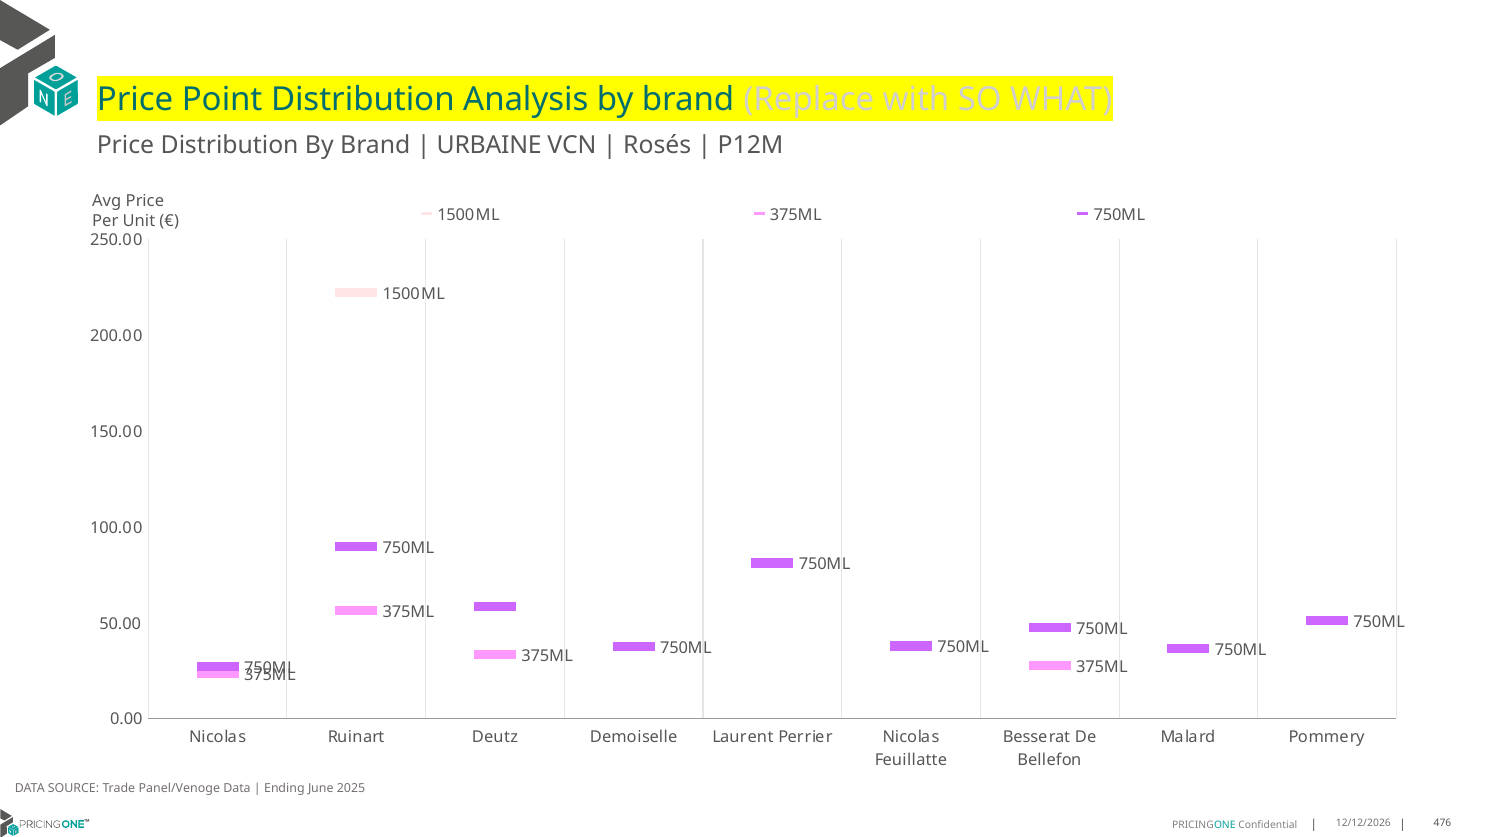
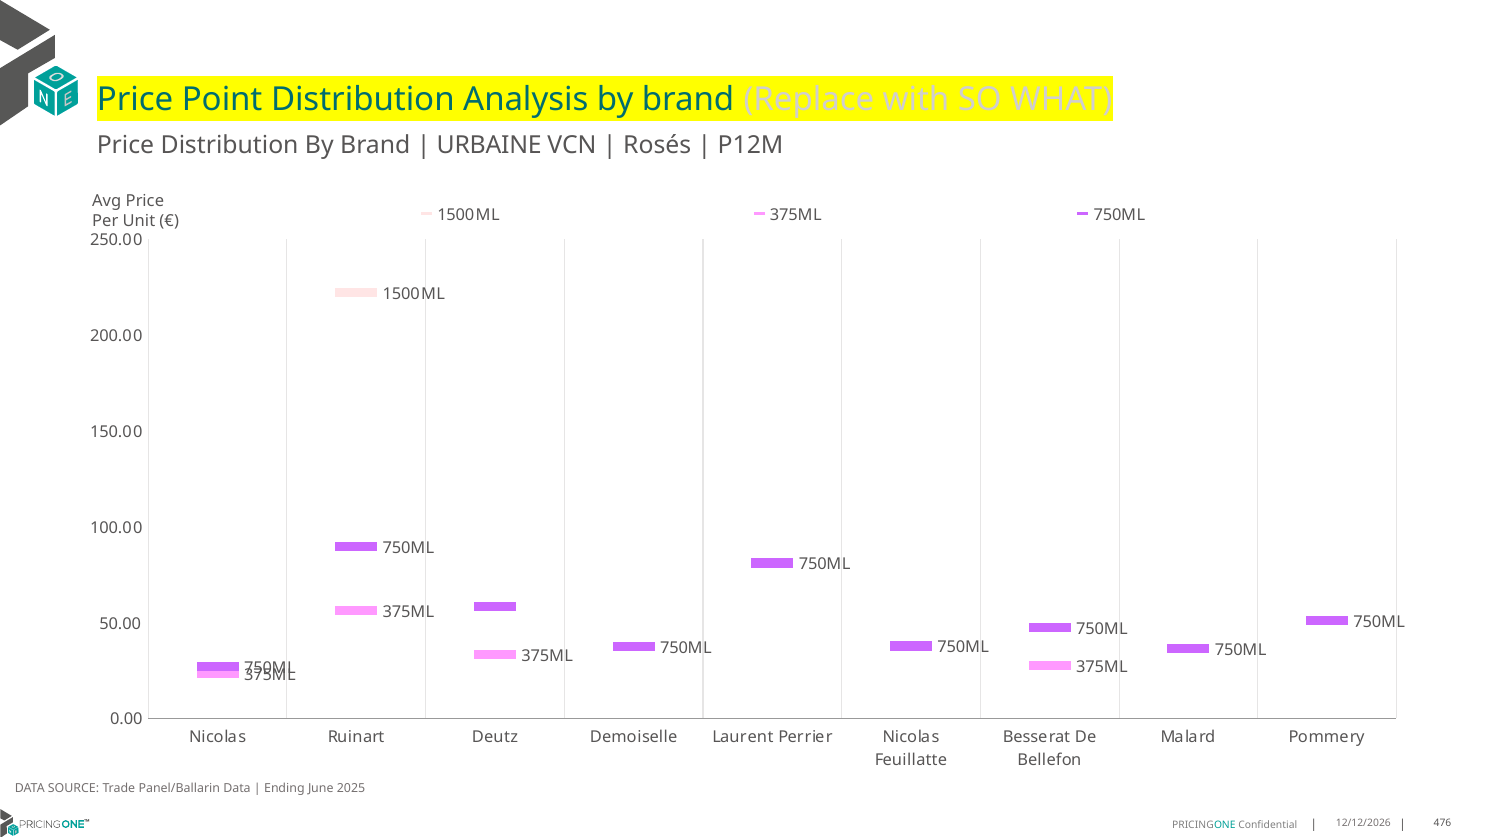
Panel/Venoge: Panel/Venoge -> Panel/Ballarin
